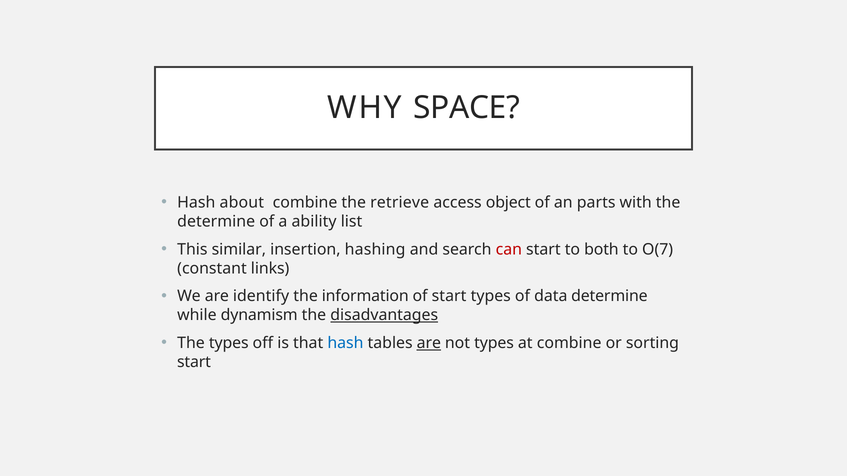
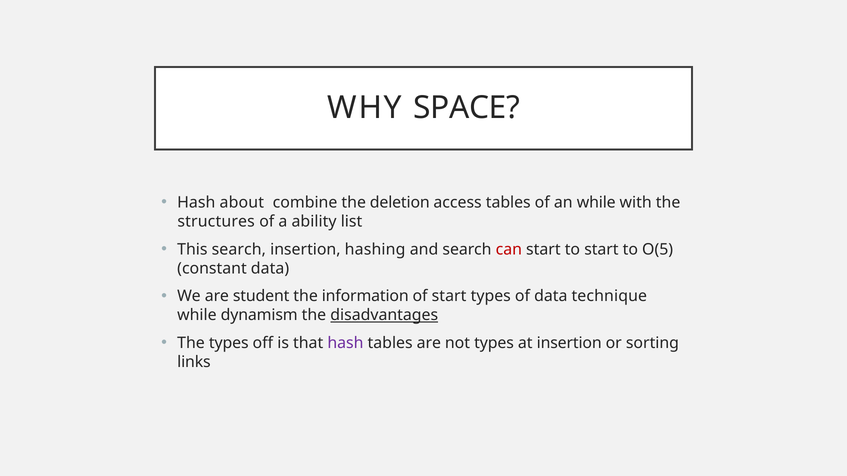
retrieve: retrieve -> deletion
access object: object -> tables
an parts: parts -> while
determine at (216, 222): determine -> structures
This similar: similar -> search
to both: both -> start
O(7: O(7 -> O(5
constant links: links -> data
identify: identify -> student
data determine: determine -> technique
hash at (345, 343) colour: blue -> purple
are at (429, 343) underline: present -> none
at combine: combine -> insertion
start at (194, 362): start -> links
